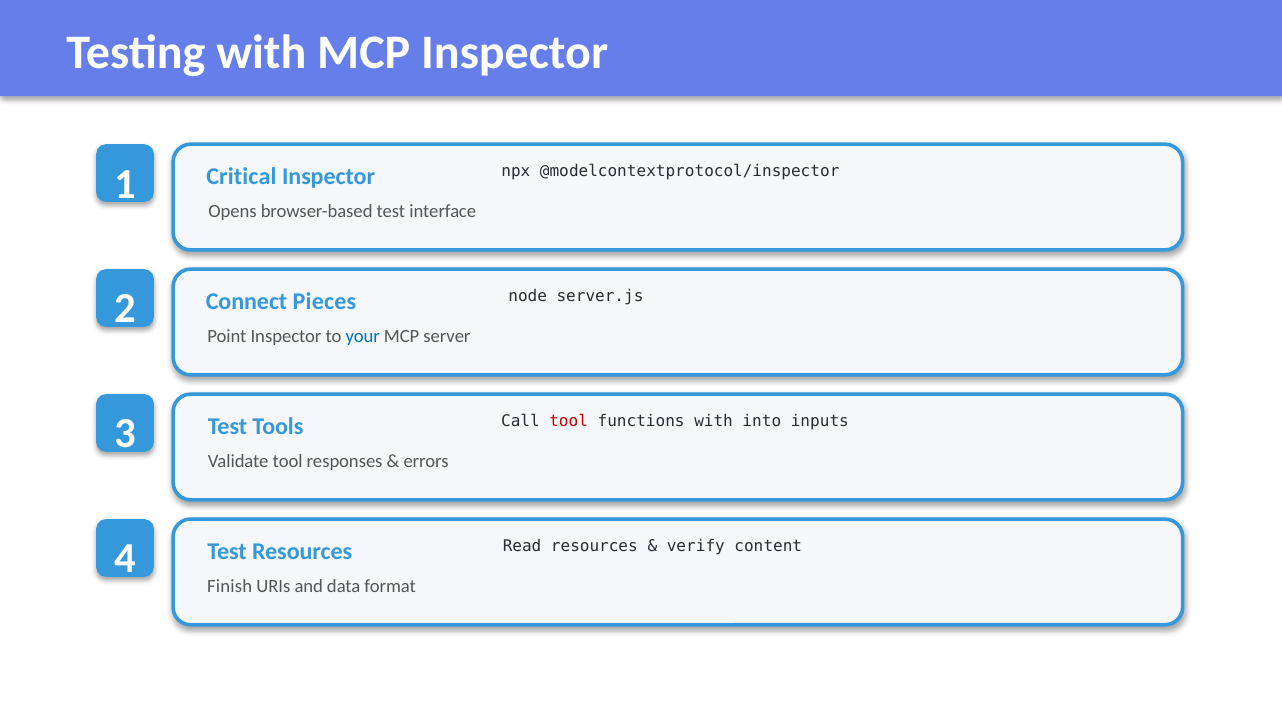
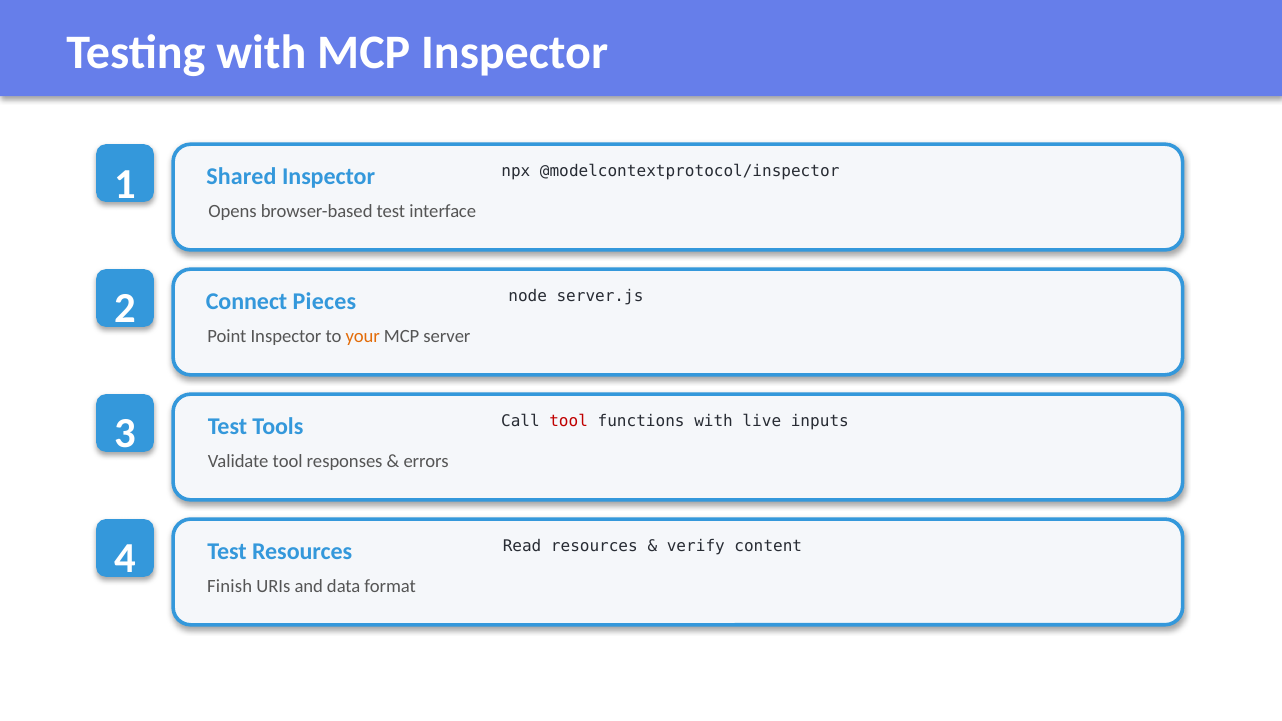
Critical: Critical -> Shared
your colour: blue -> orange
into: into -> live
